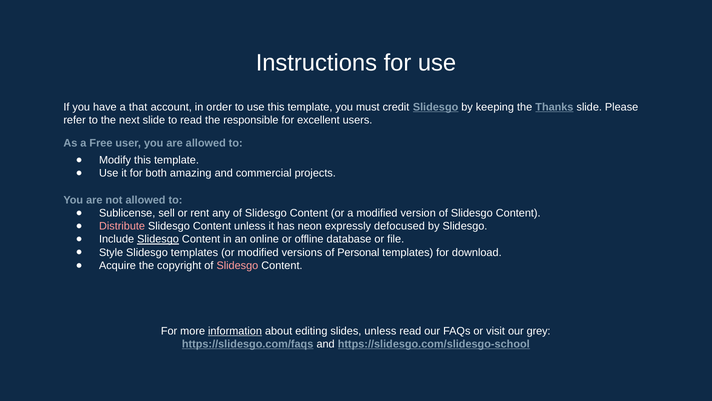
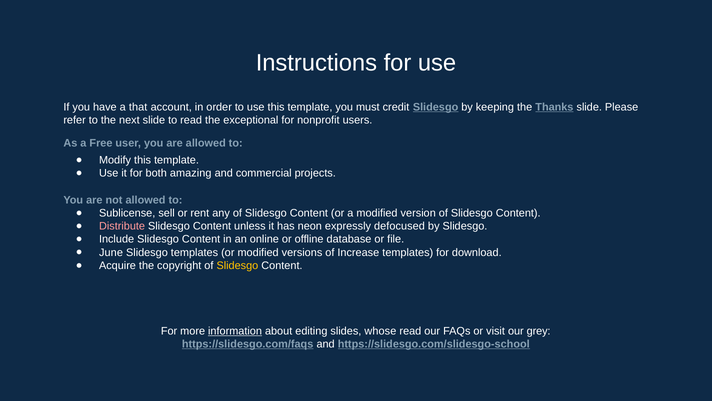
responsible: responsible -> exceptional
excellent: excellent -> nonprofit
Slidesgo at (158, 239) underline: present -> none
Style: Style -> June
Personal: Personal -> Increase
Slidesgo at (237, 265) colour: pink -> yellow
slides unless: unless -> whose
